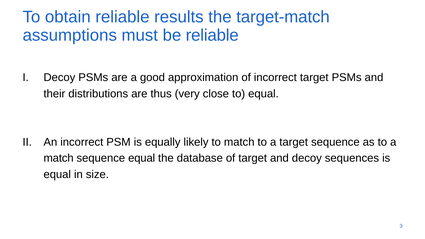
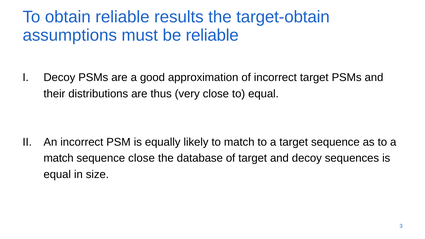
target-match: target-match -> target-obtain
sequence equal: equal -> close
